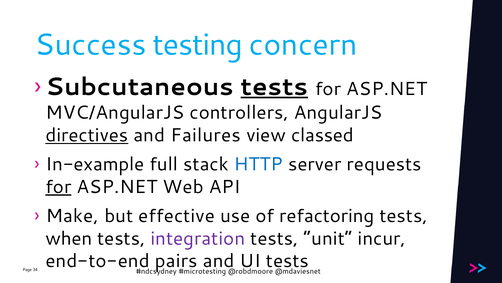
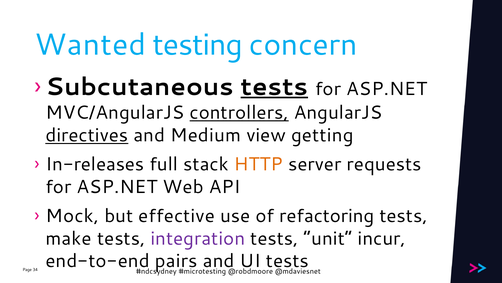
Success: Success -> Wanted
controllers underline: none -> present
Failures: Failures -> Medium
classed: classed -> getting
In-example: In-example -> In-releases
HTTP colour: blue -> orange
for at (58, 187) underline: present -> none
Make: Make -> Mock
when: when -> make
